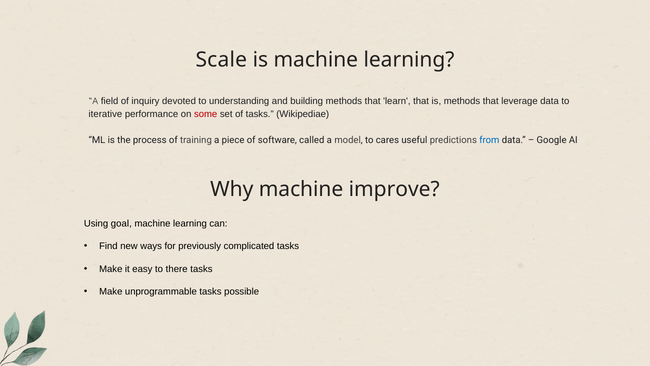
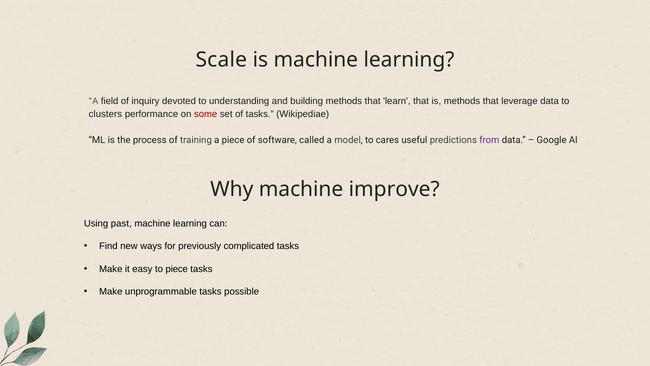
iterative: iterative -> clusters
from colour: blue -> purple
goal: goal -> past
to there: there -> piece
